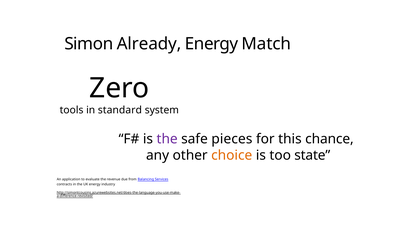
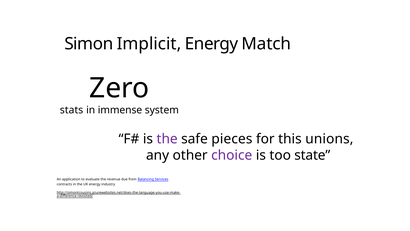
Already: Already -> Implicit
tools: tools -> stats
standard: standard -> immense
chance: chance -> unions
choice colour: orange -> purple
